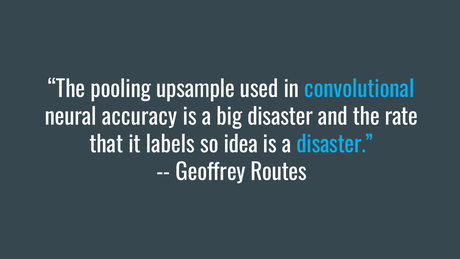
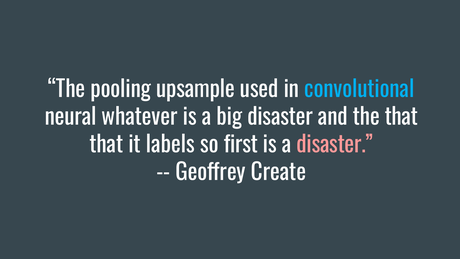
accuracy: accuracy -> whatever
the rate: rate -> that
idea: idea -> first
disaster at (335, 145) colour: light blue -> pink
Routes: Routes -> Create
